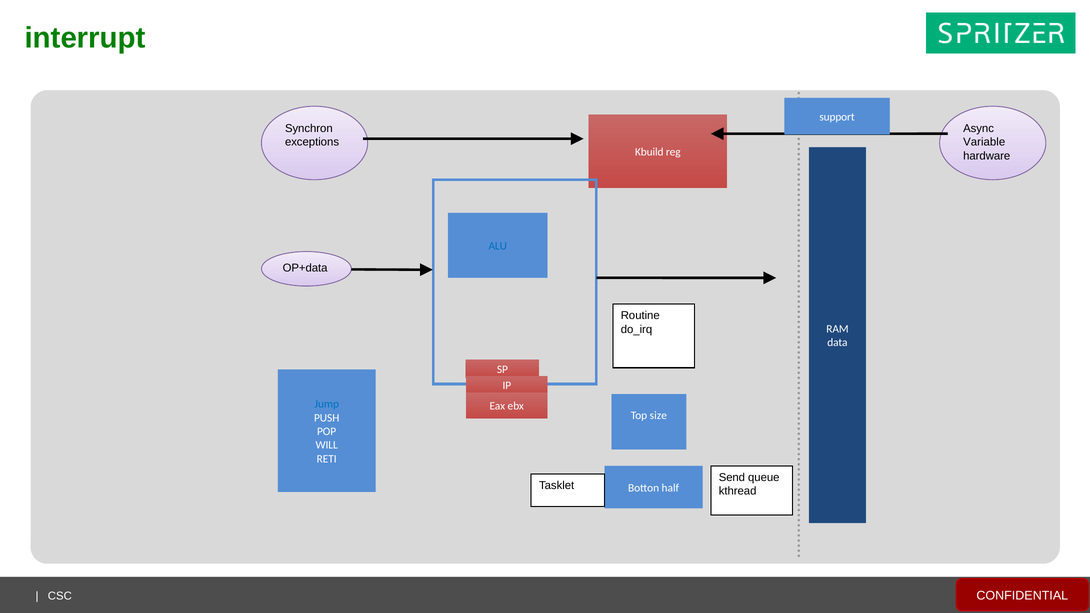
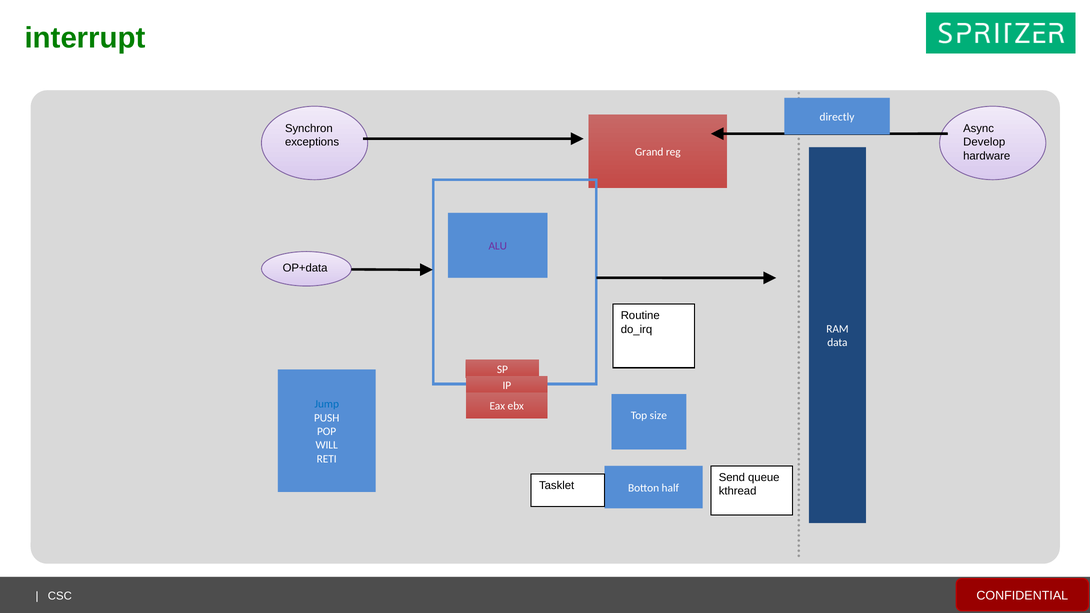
support: support -> directly
Variable: Variable -> Develop
Kbuild: Kbuild -> Grand
ALU colour: blue -> purple
